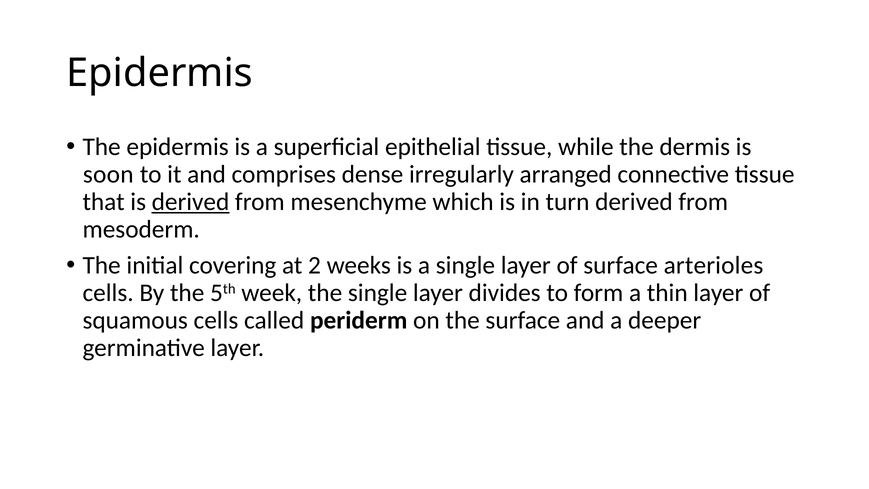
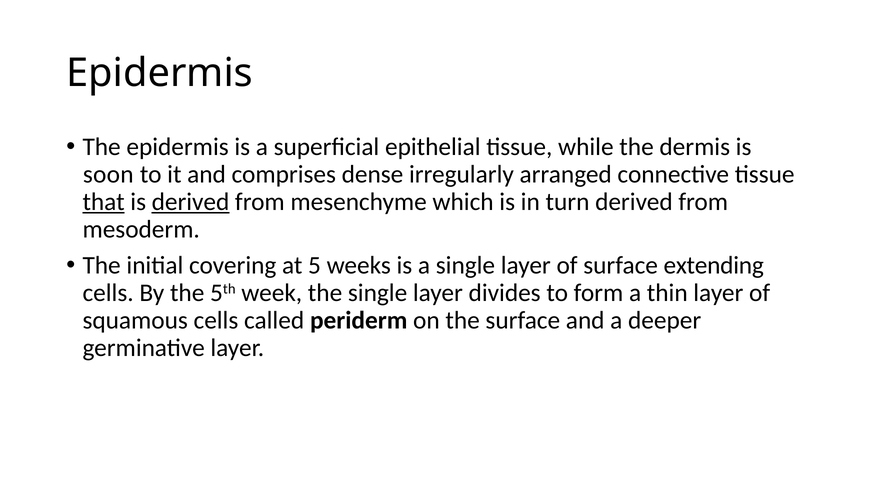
that underline: none -> present
2: 2 -> 5
arterioles: arterioles -> extending
